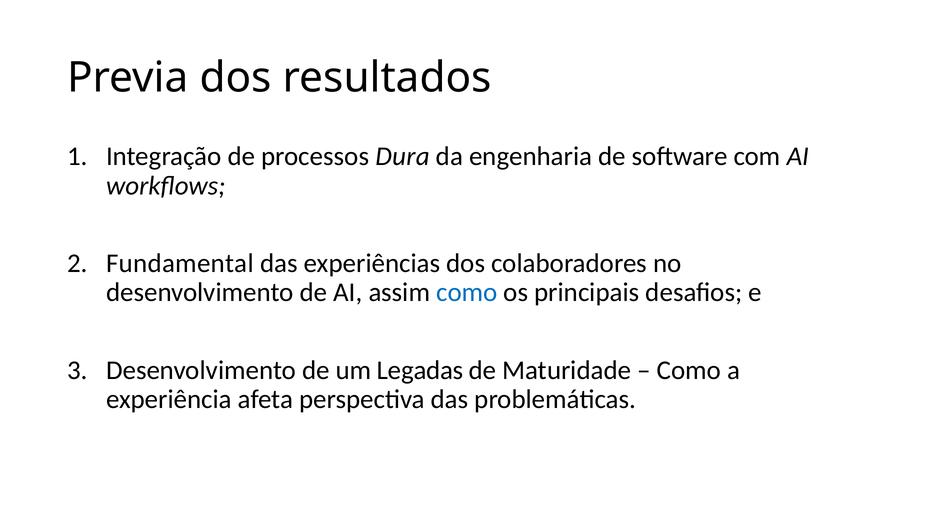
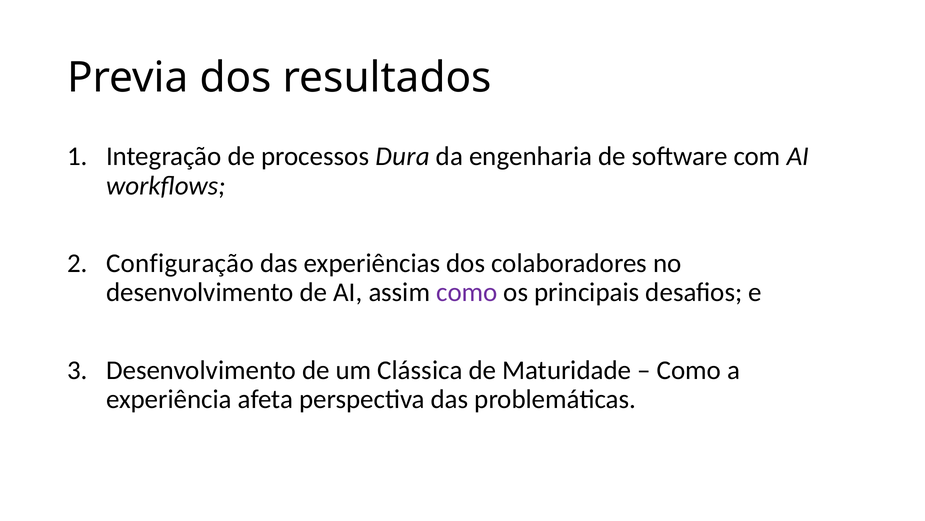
Fundamental: Fundamental -> Configuração
como at (467, 292) colour: blue -> purple
Legadas: Legadas -> Clássica
